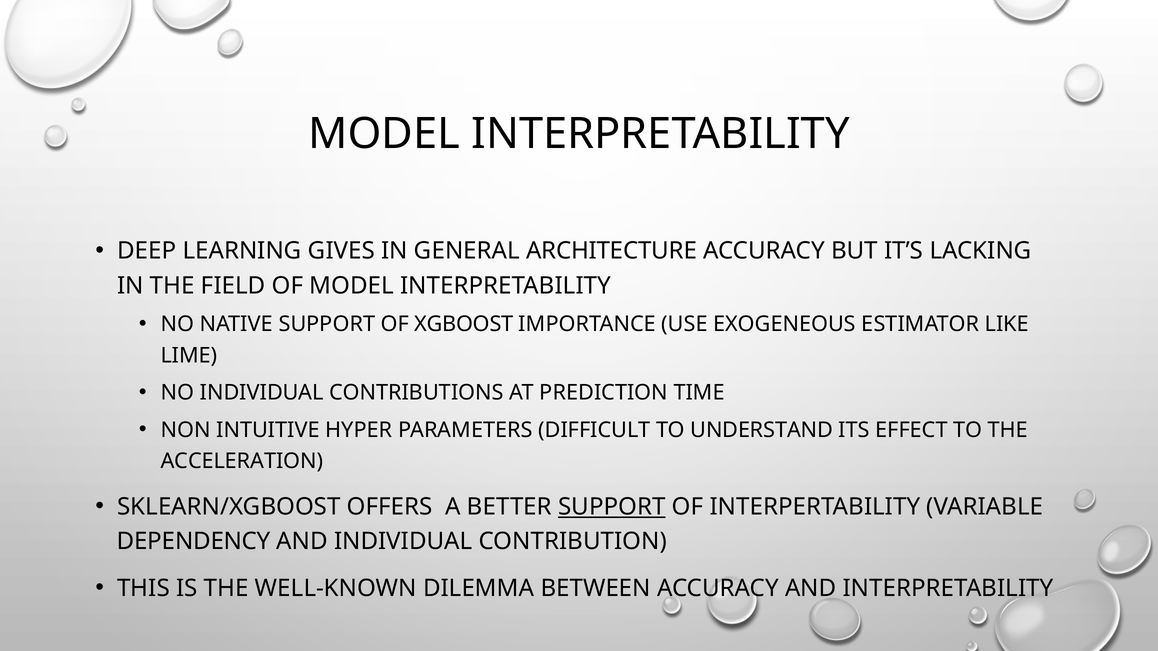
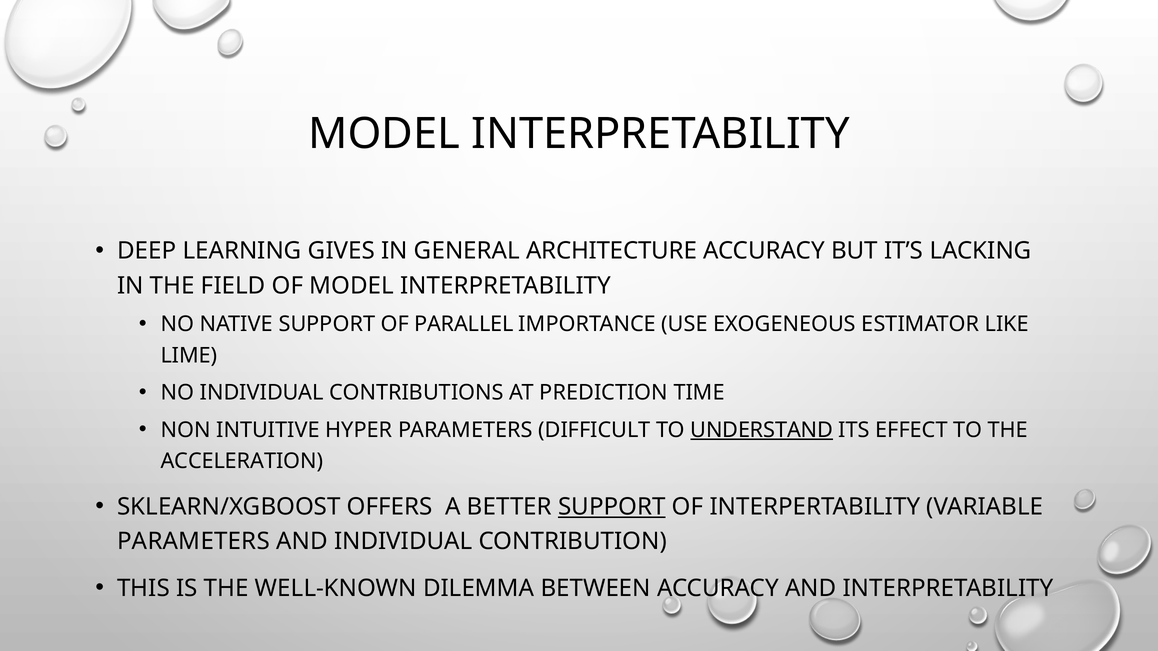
XGBOOST: XGBOOST -> PARALLEL
UNDERSTAND underline: none -> present
DEPENDENCY at (194, 542): DEPENDENCY -> PARAMETERS
